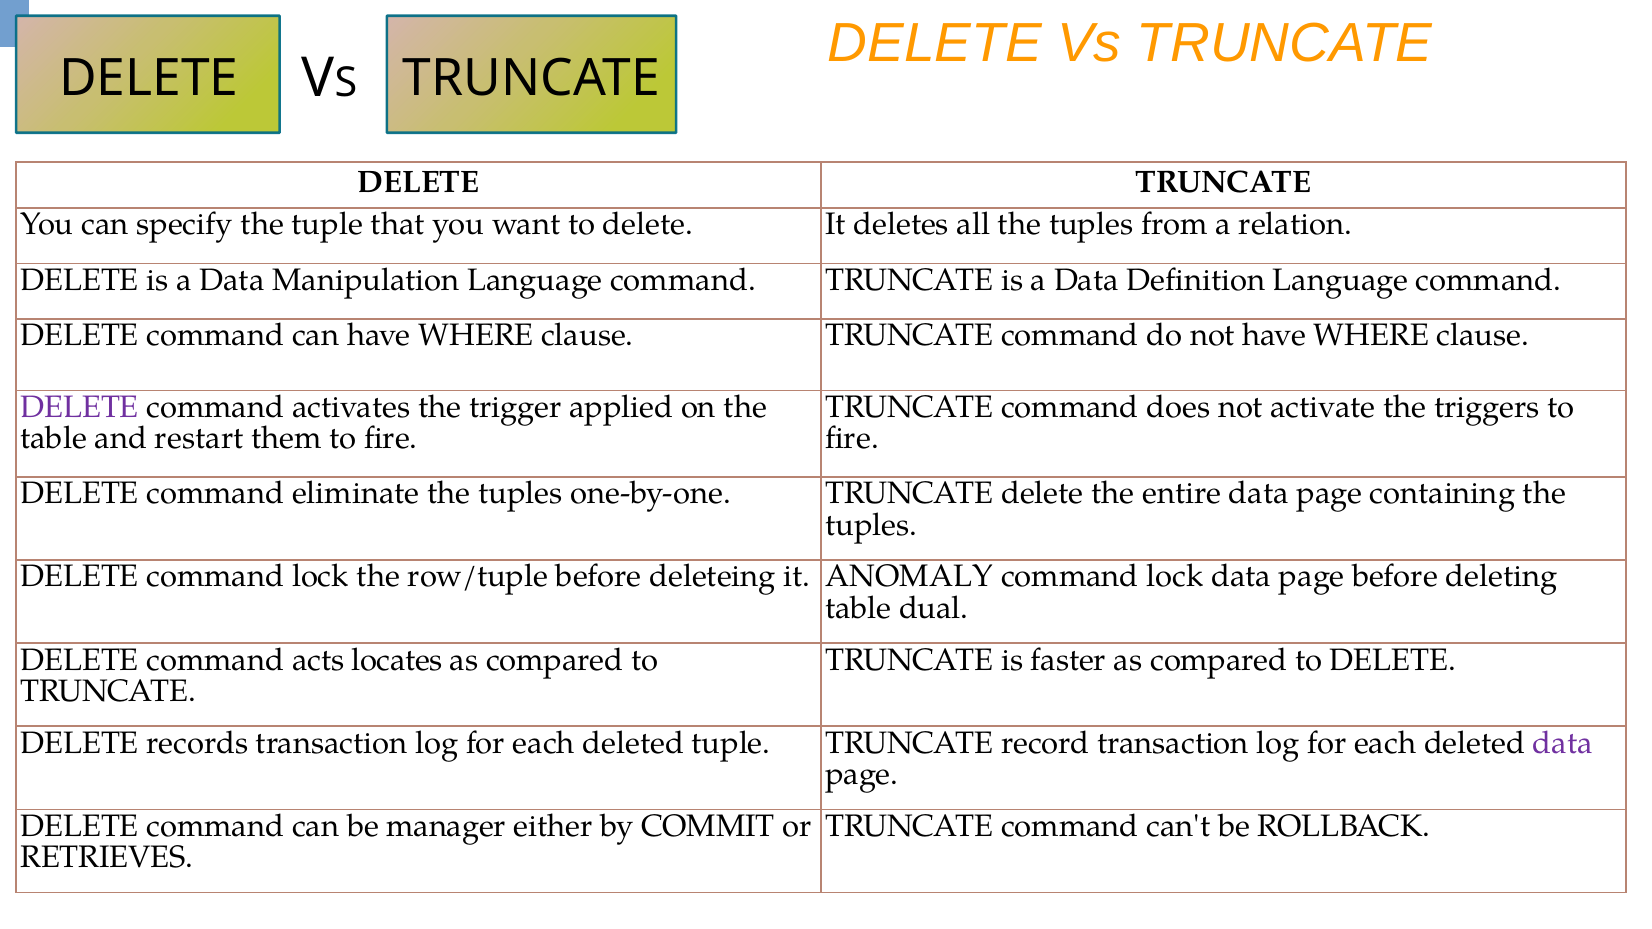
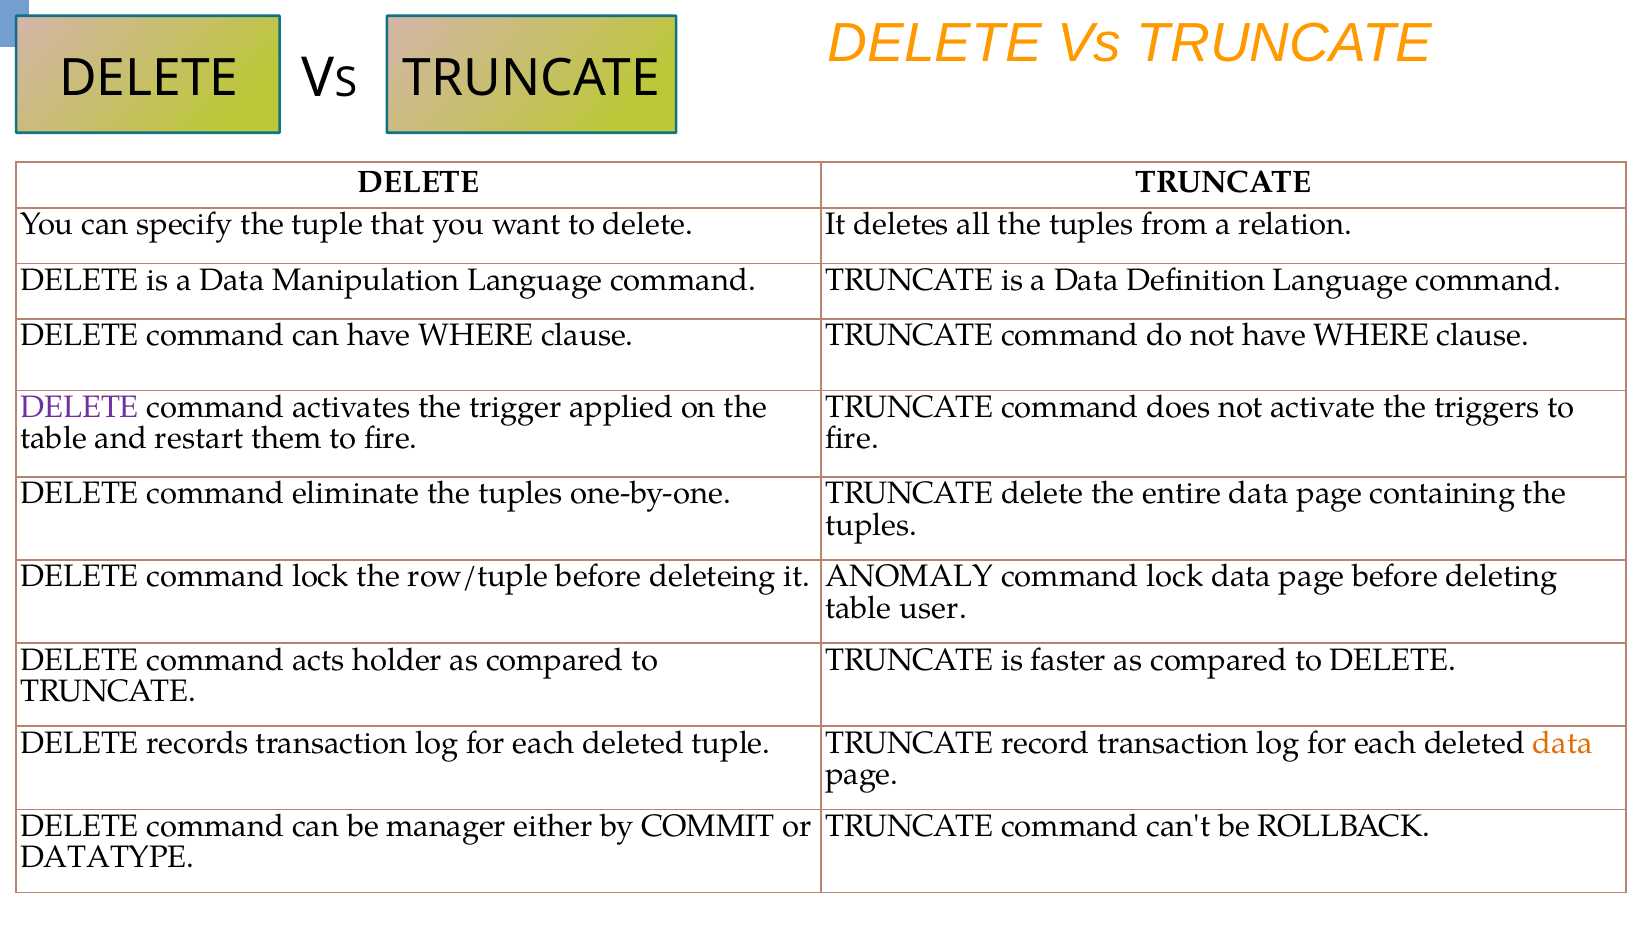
dual: dual -> user
locates: locates -> holder
data at (1563, 743) colour: purple -> orange
RETRIEVES: RETRIEVES -> DATATYPE
